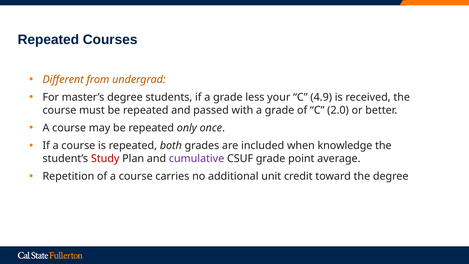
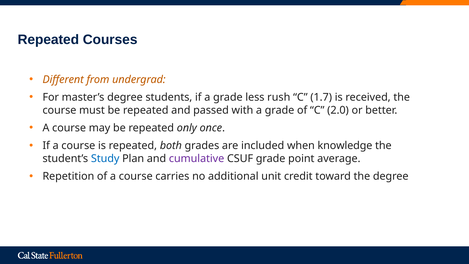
your: your -> rush
4.9: 4.9 -> 1.7
Study colour: red -> blue
